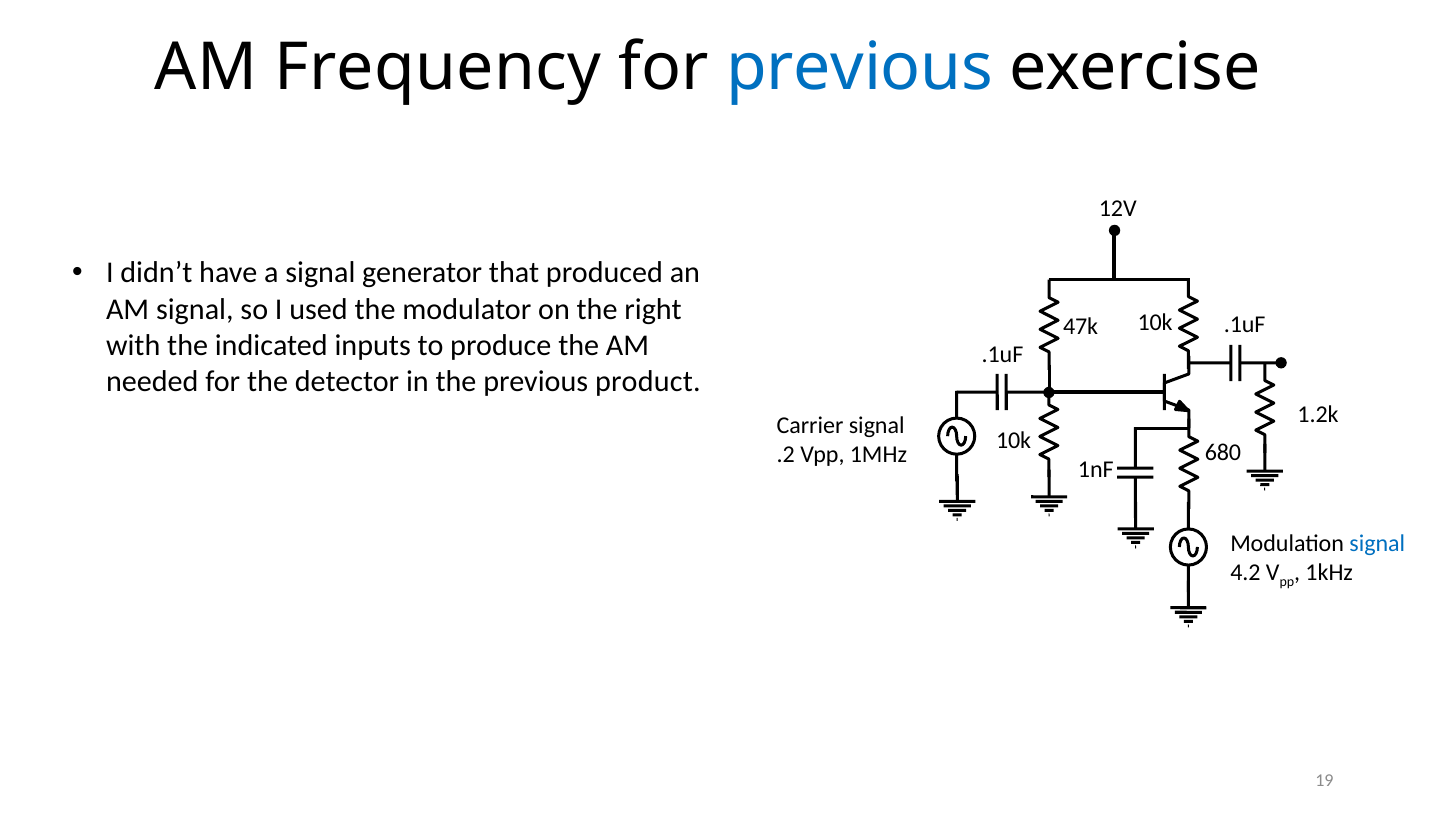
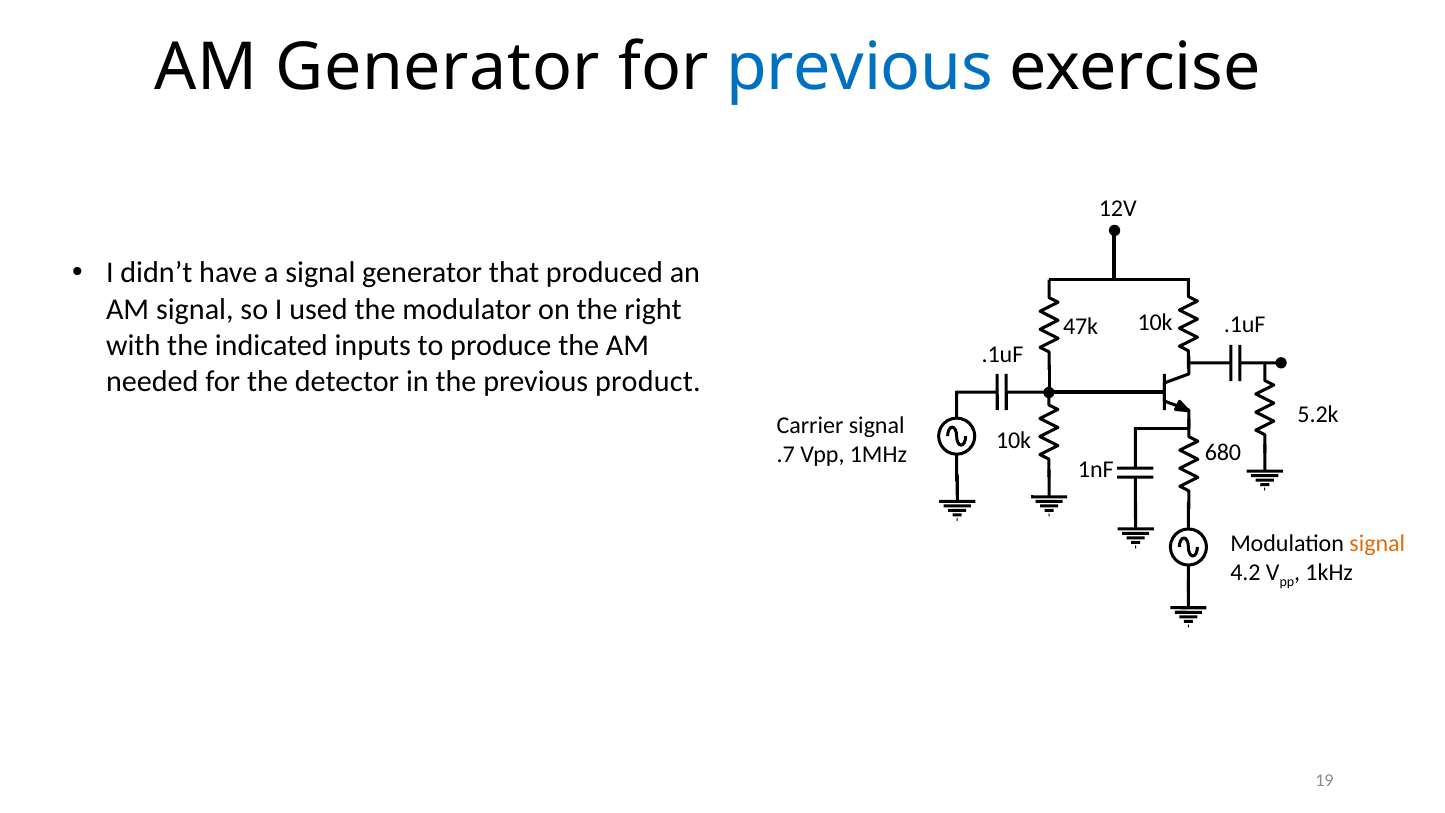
AM Frequency: Frequency -> Generator
1.2k: 1.2k -> 5.2k
.2: .2 -> .7
signal at (1377, 544) colour: blue -> orange
